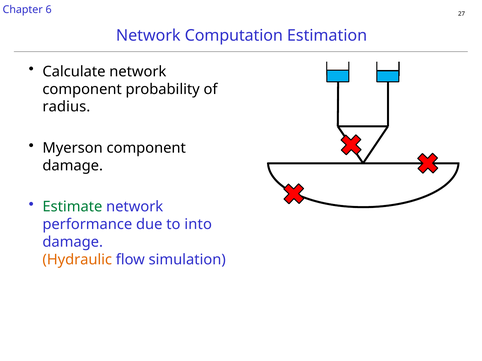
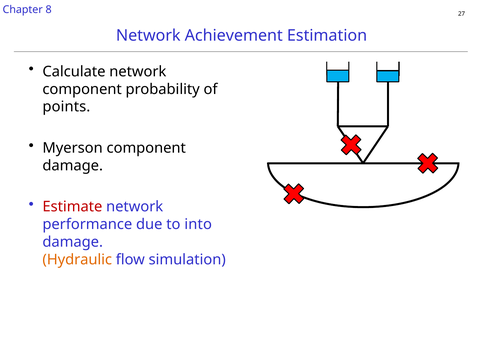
6: 6 -> 8
Computation: Computation -> Achievement
radius: radius -> points
Estimate colour: green -> red
